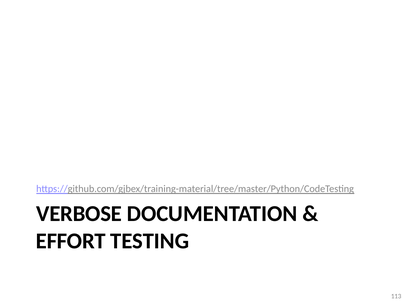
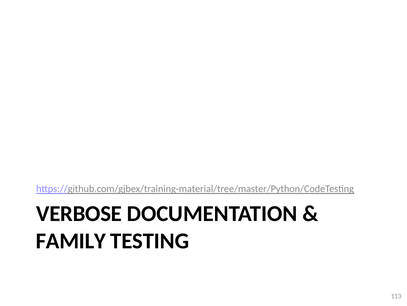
EFFORT: EFFORT -> FAMILY
